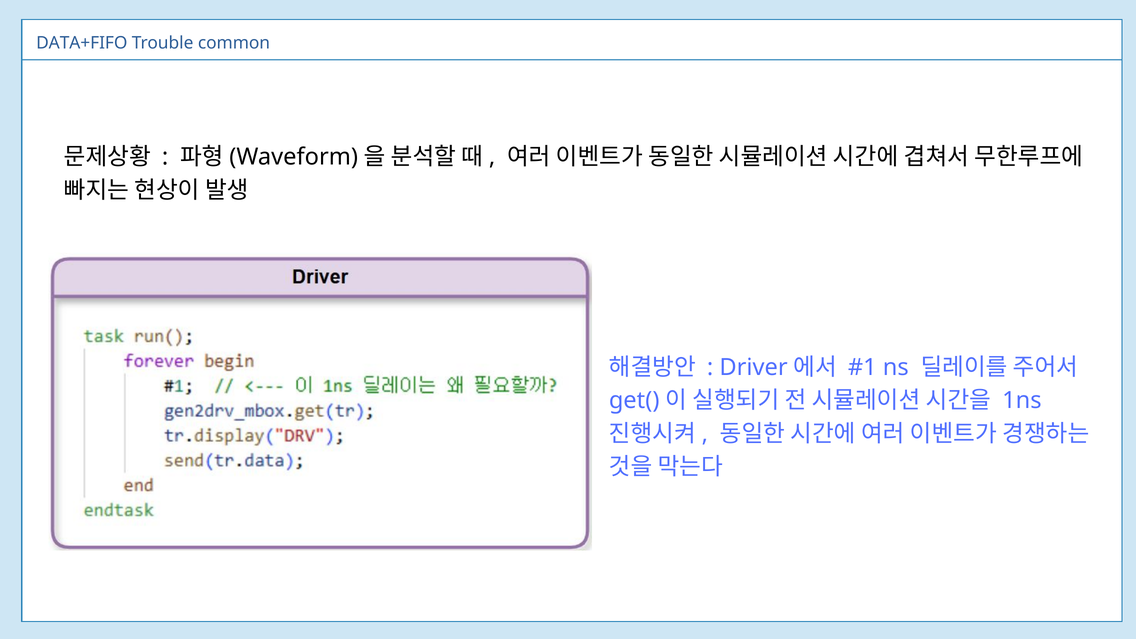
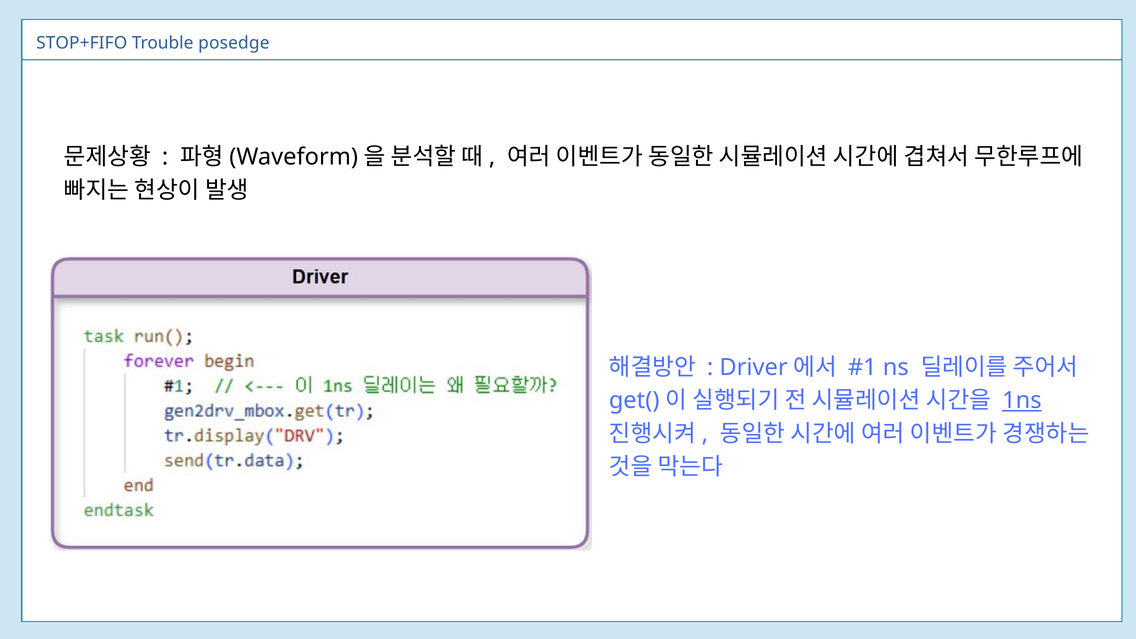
DATA+FIFO: DATA+FIFO -> STOP+FIFO
common: common -> posedge
1ns underline: none -> present
